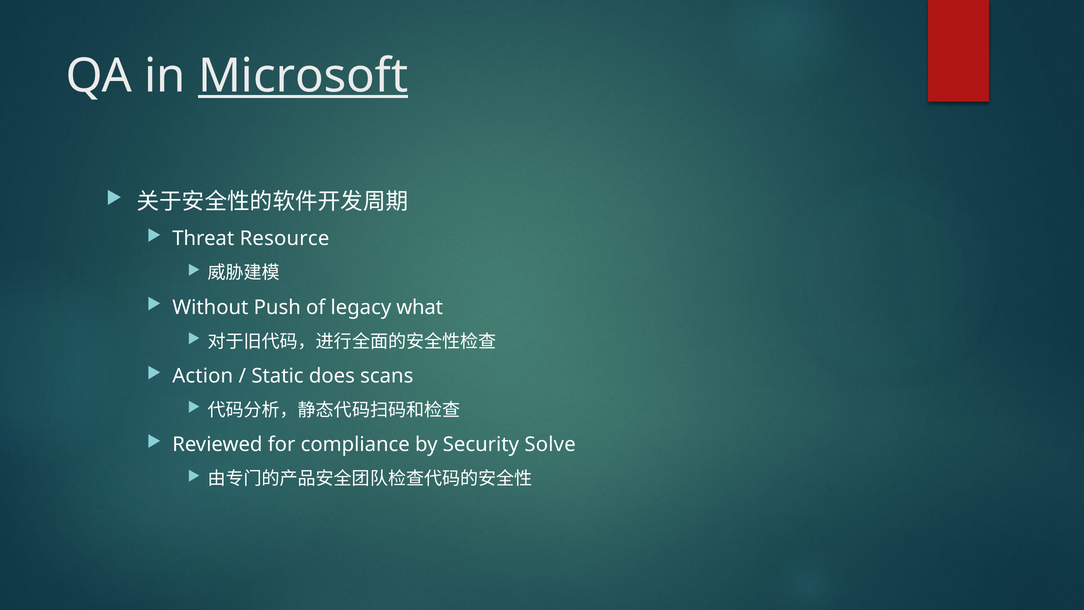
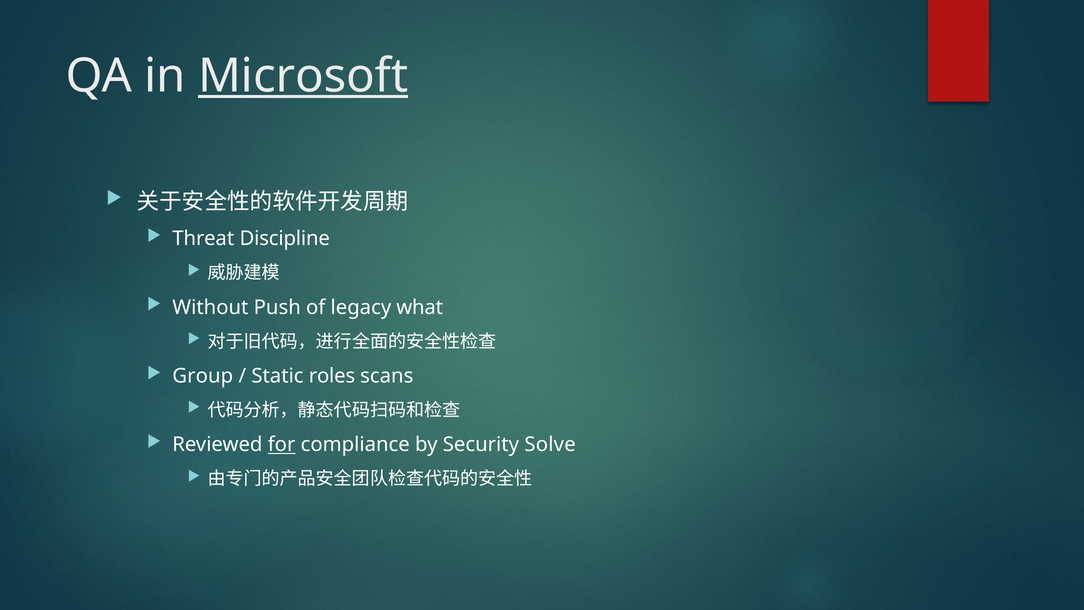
Resource: Resource -> Discipline
Action: Action -> Group
does: does -> roles
for underline: none -> present
